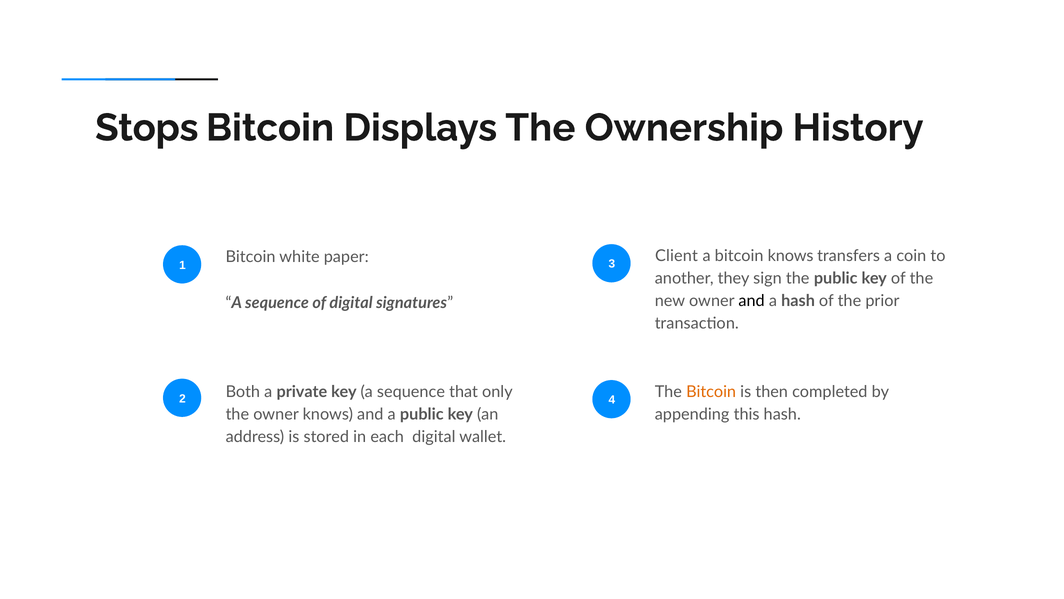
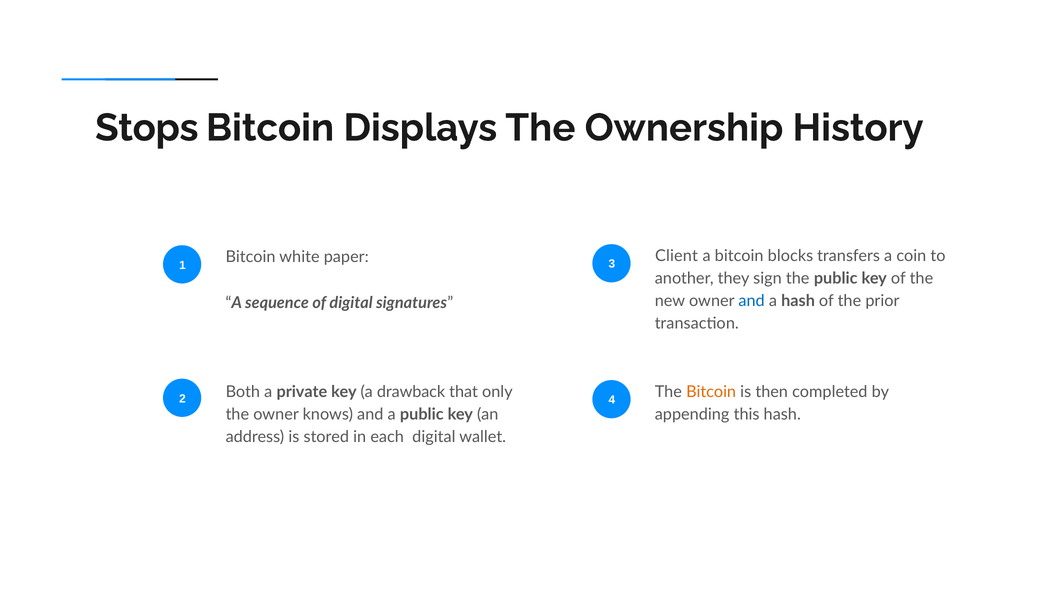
bitcoin knows: knows -> blocks
and at (752, 301) colour: black -> blue
key a sequence: sequence -> drawback
